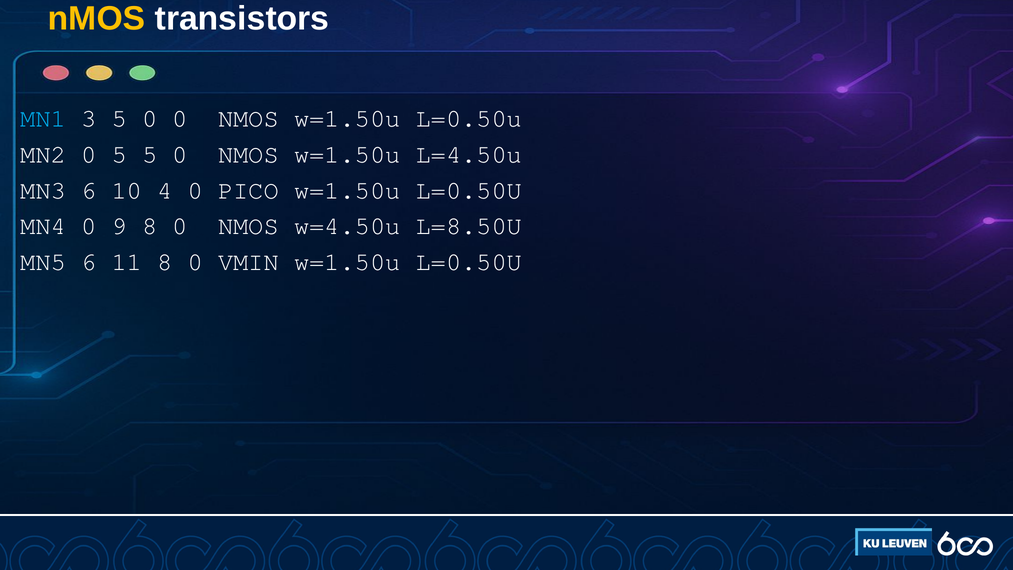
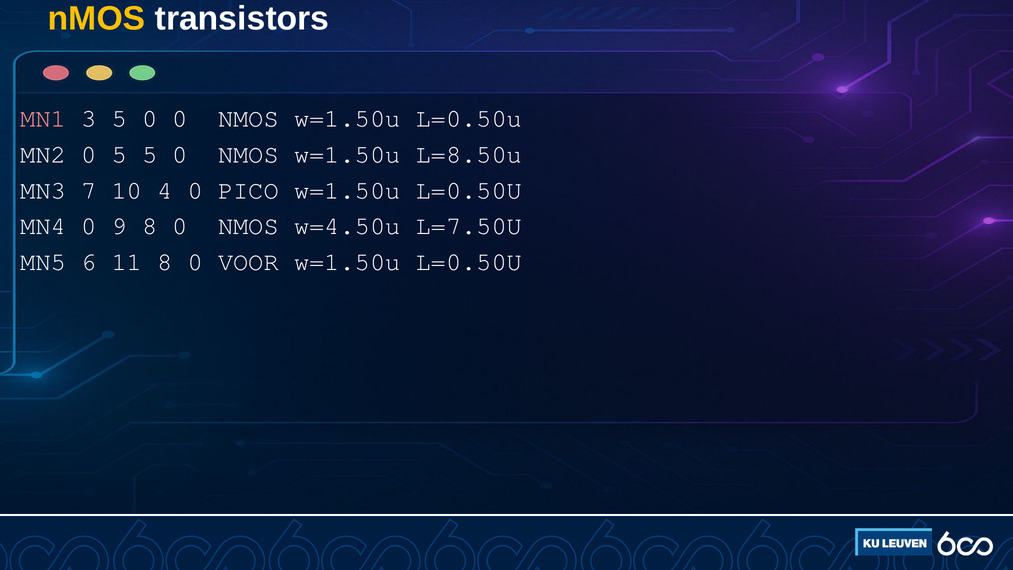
MN1 colour: light blue -> pink
L=4.50u: L=4.50u -> L=8.50u
MN3 6: 6 -> 7
L=8.50U: L=8.50U -> L=7.50U
VMIN: VMIN -> VOOR
